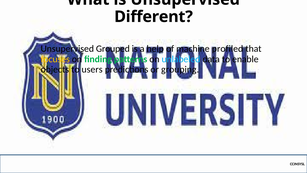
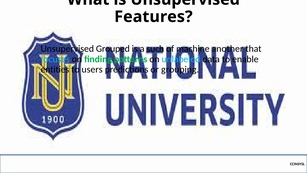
Different: Different -> Features
help: help -> such
profiled: profiled -> another
focuses colour: yellow -> light blue
objects: objects -> entities
